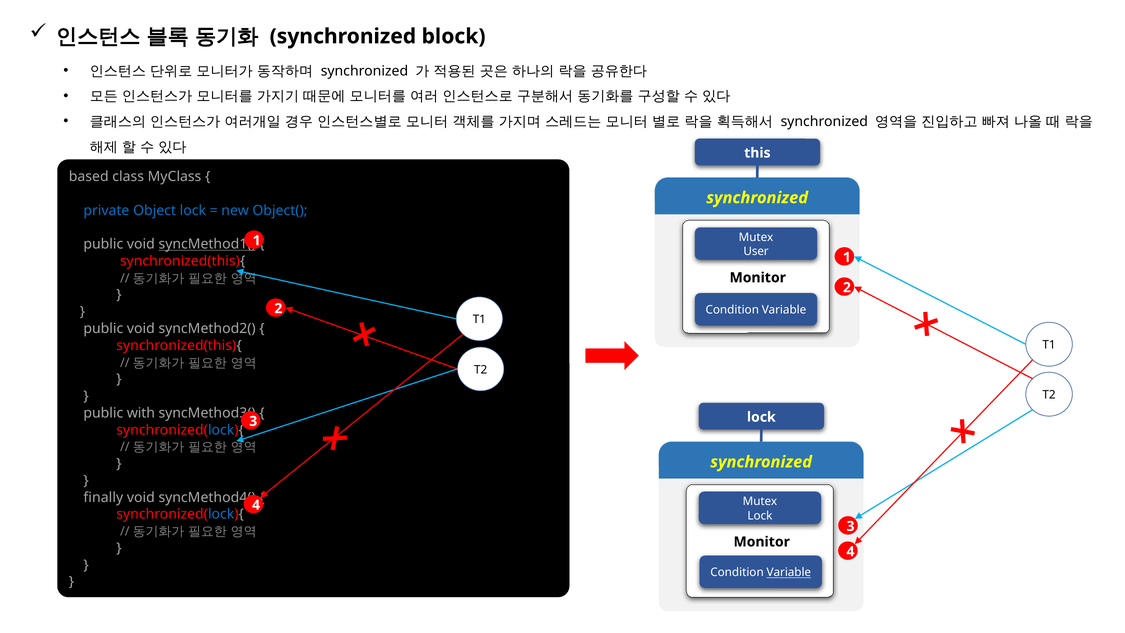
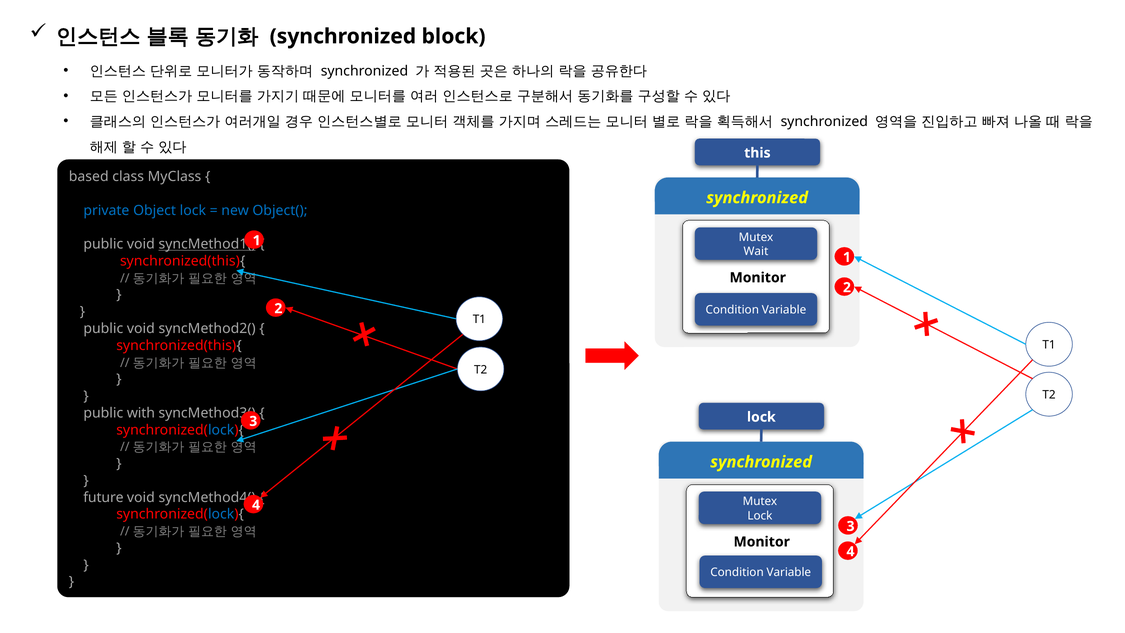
User: User -> Wait
finally: finally -> future
Variable at (789, 572) underline: present -> none
